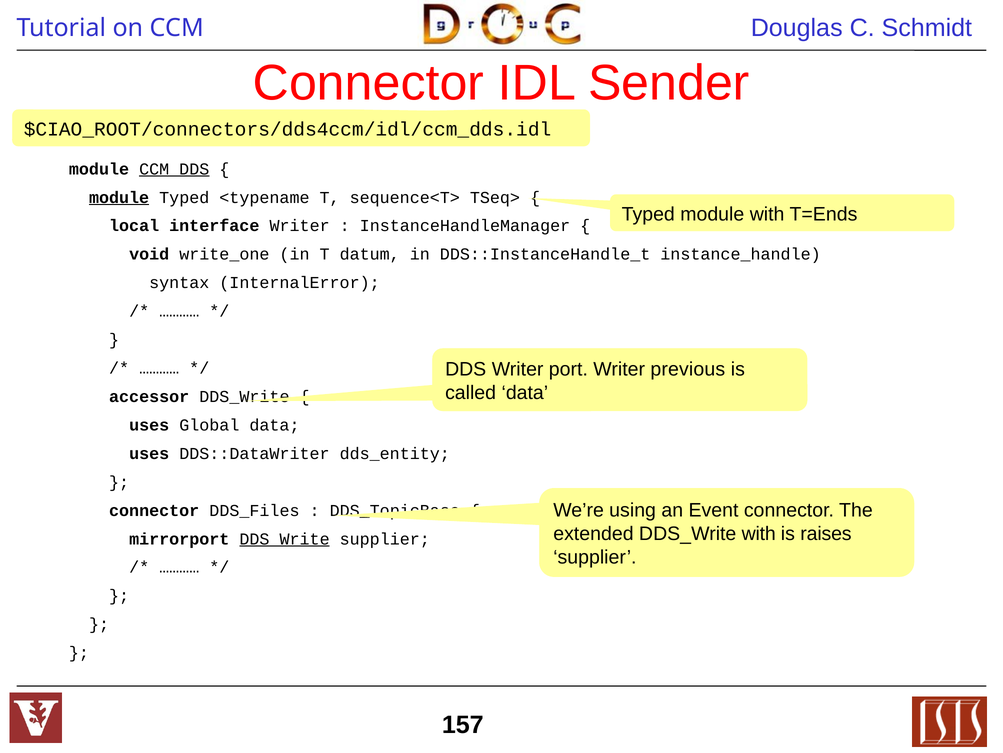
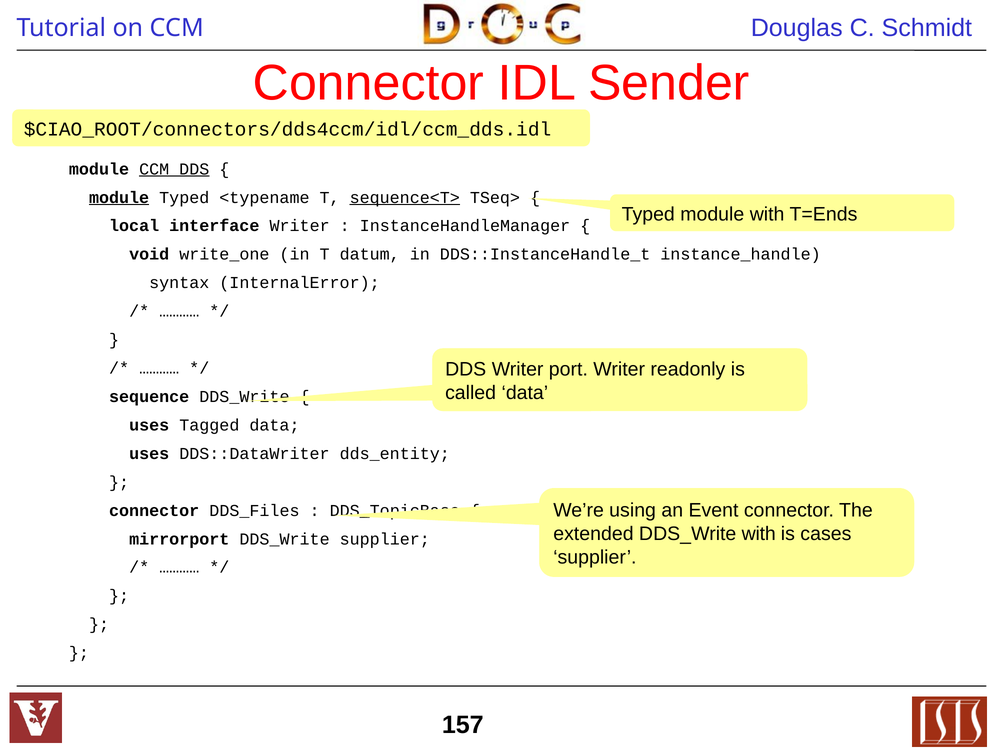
sequence<T> underline: none -> present
previous: previous -> readonly
accessor: accessor -> sequence
Global: Global -> Tagged
raises: raises -> cases
DDS_Write at (285, 538) underline: present -> none
